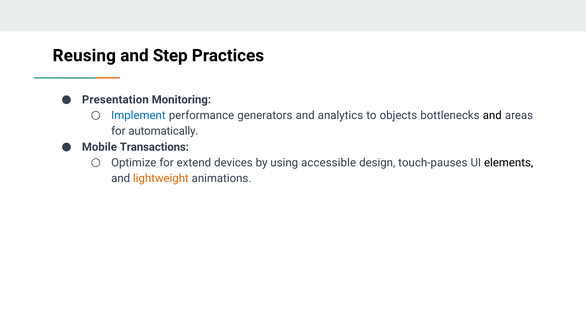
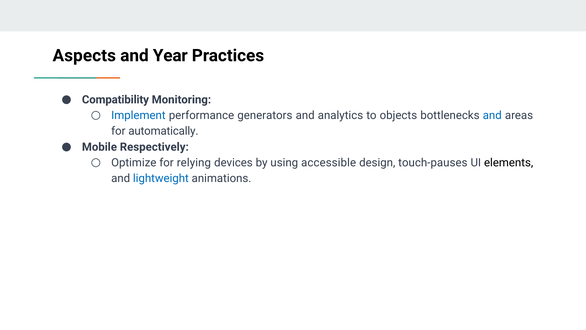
Reusing: Reusing -> Aspects
Step: Step -> Year
Presentation: Presentation -> Compatibility
and at (492, 115) colour: black -> blue
Transactions: Transactions -> Respectively
extend: extend -> relying
lightweight colour: orange -> blue
